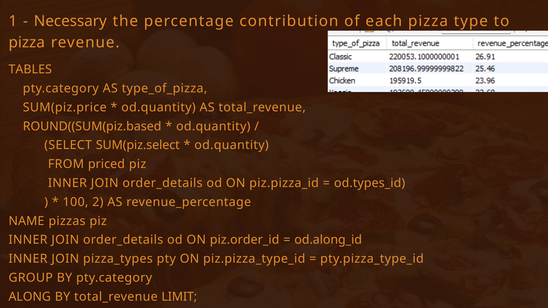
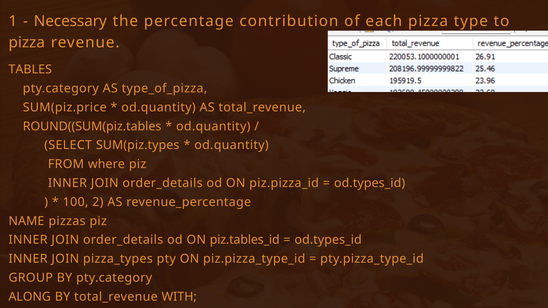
ROUND((SUM(piz.based: ROUND((SUM(piz.based -> ROUND((SUM(piz.tables
SUM(piz.select: SUM(piz.select -> SUM(piz.types
priced: priced -> where
piz.order_id: piz.order_id -> piz.tables_id
od.along_id at (328, 240): od.along_id -> od.types_id
LIMIT: LIMIT -> WITH
